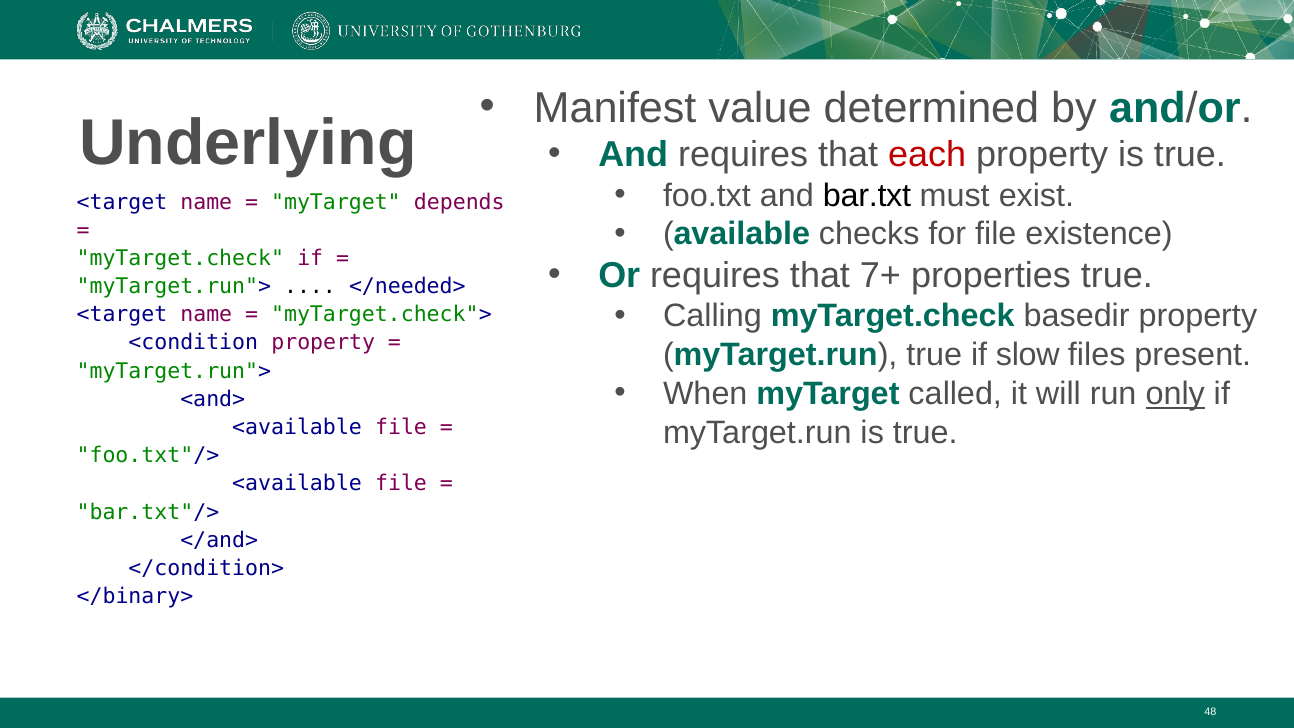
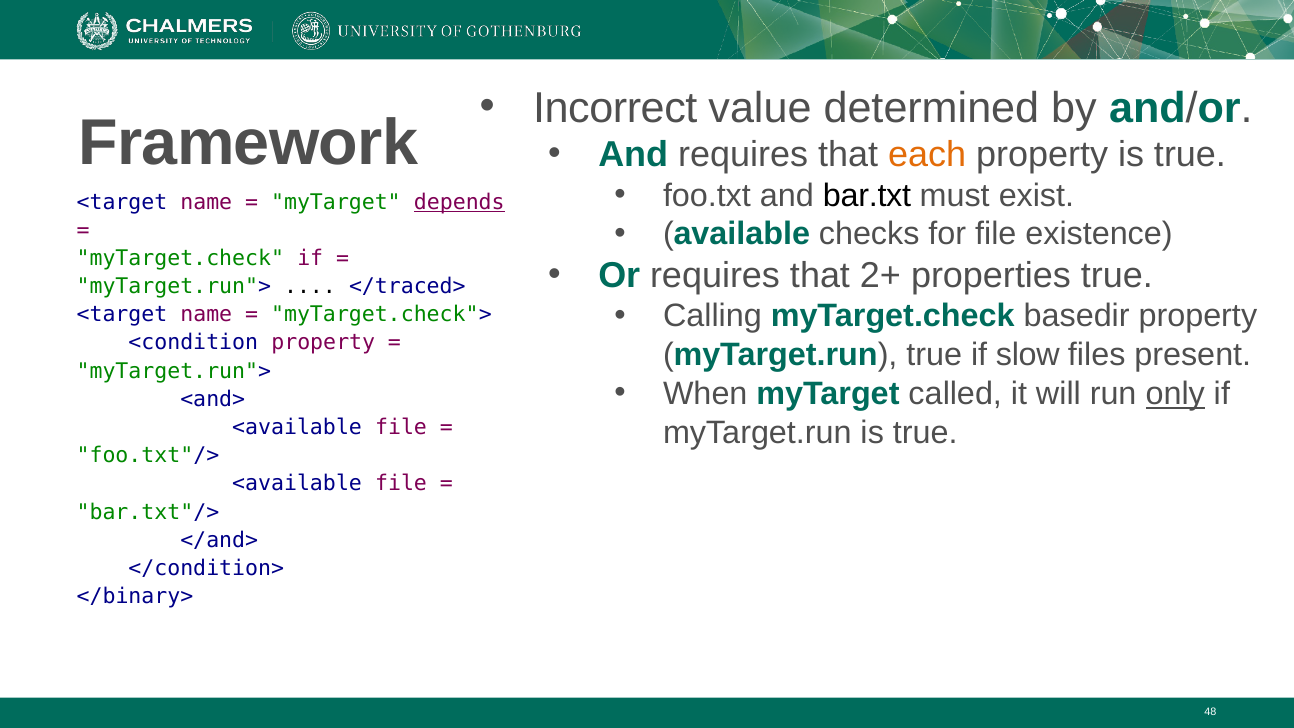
Manifest: Manifest -> Incorrect
Underlying: Underlying -> Framework
each colour: red -> orange
depends underline: none -> present
7+: 7+ -> 2+
</needed>: </needed> -> </traced>
